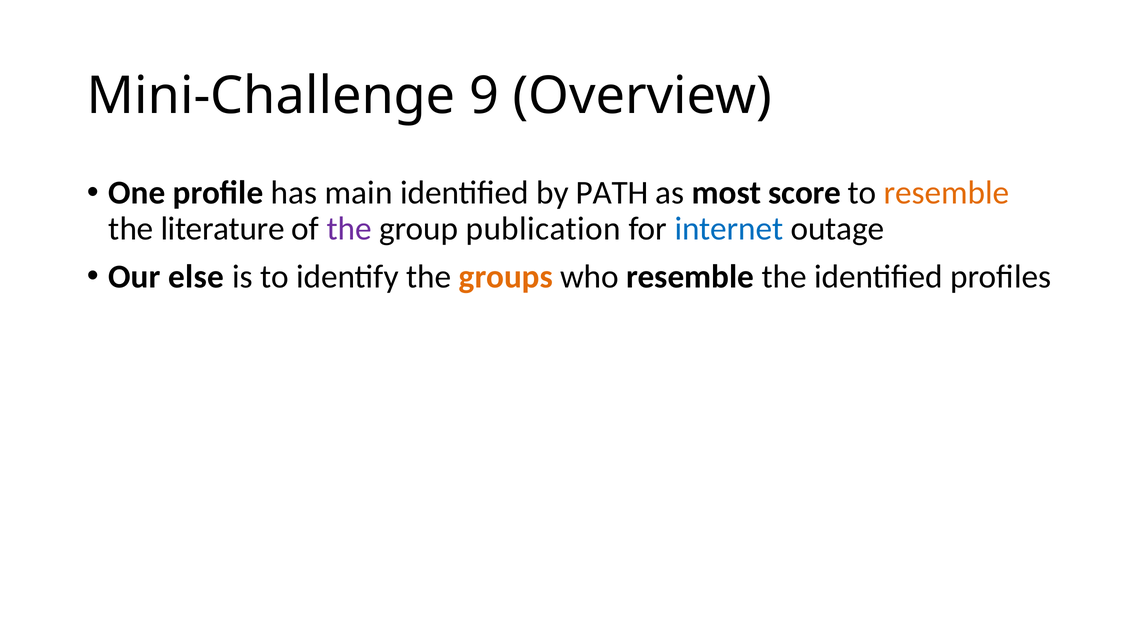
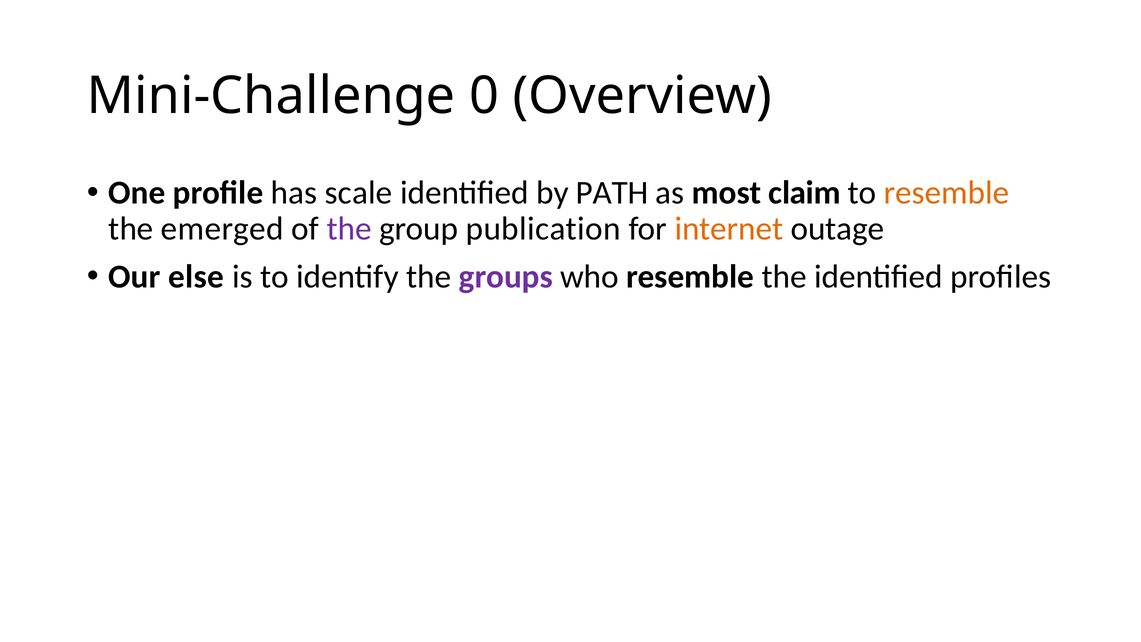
9: 9 -> 0
main: main -> scale
score: score -> claim
literature: literature -> emerged
internet colour: blue -> orange
groups colour: orange -> purple
